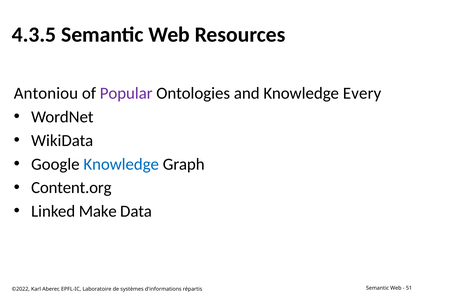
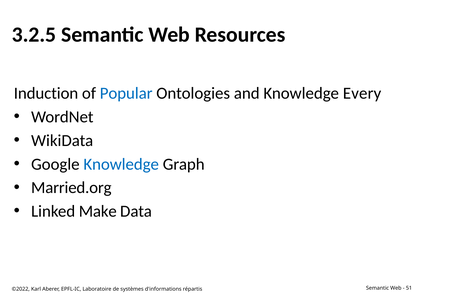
4.3.5: 4.3.5 -> 3.2.5
Antoniou: Antoniou -> Induction
Popular colour: purple -> blue
Content.org: Content.org -> Married.org
